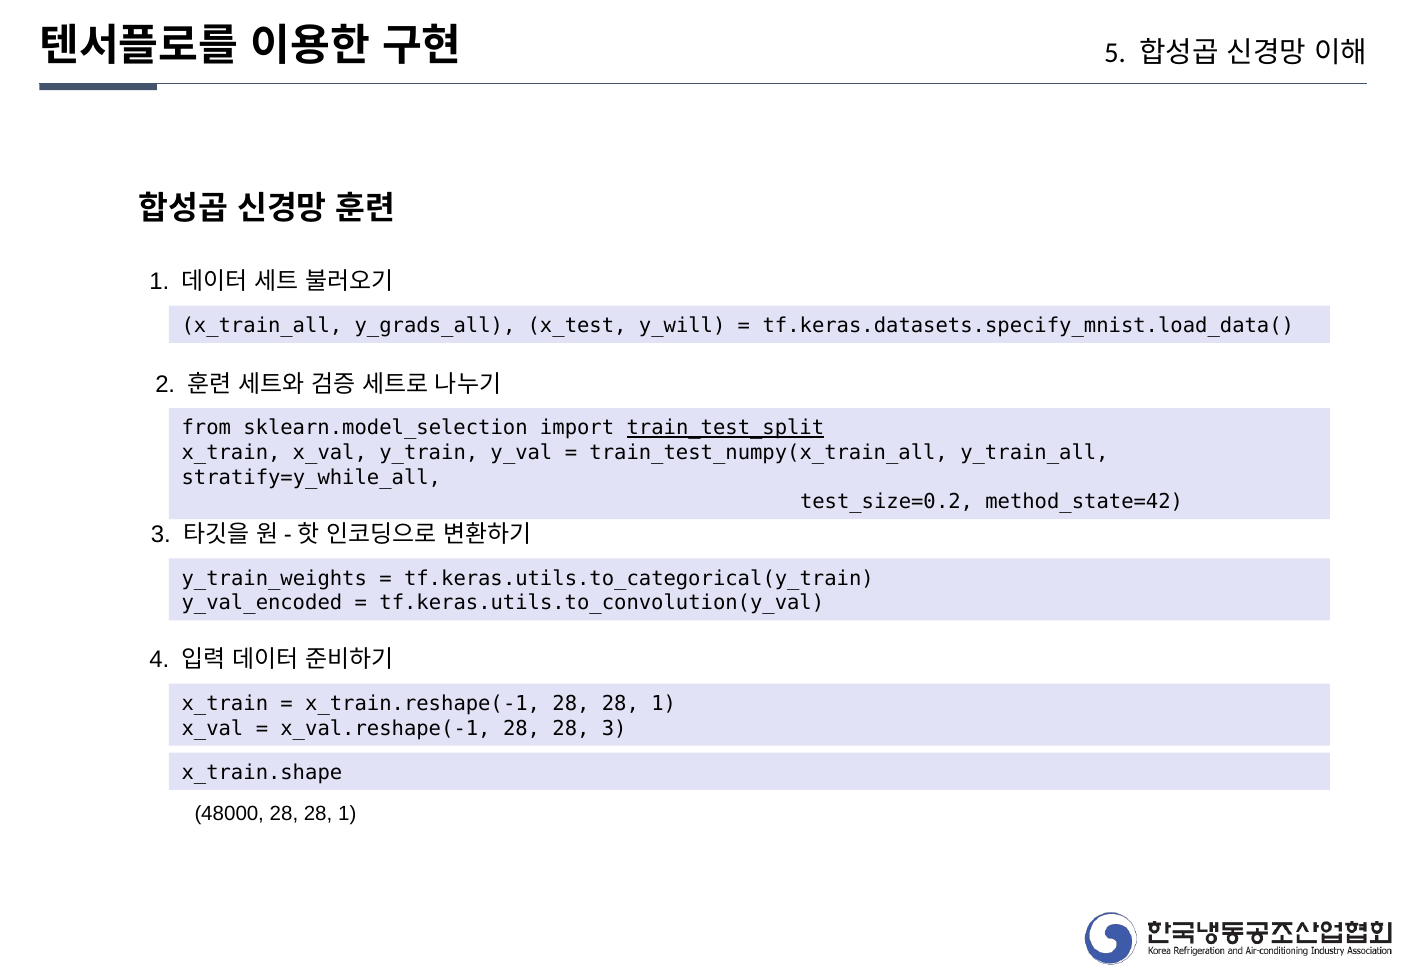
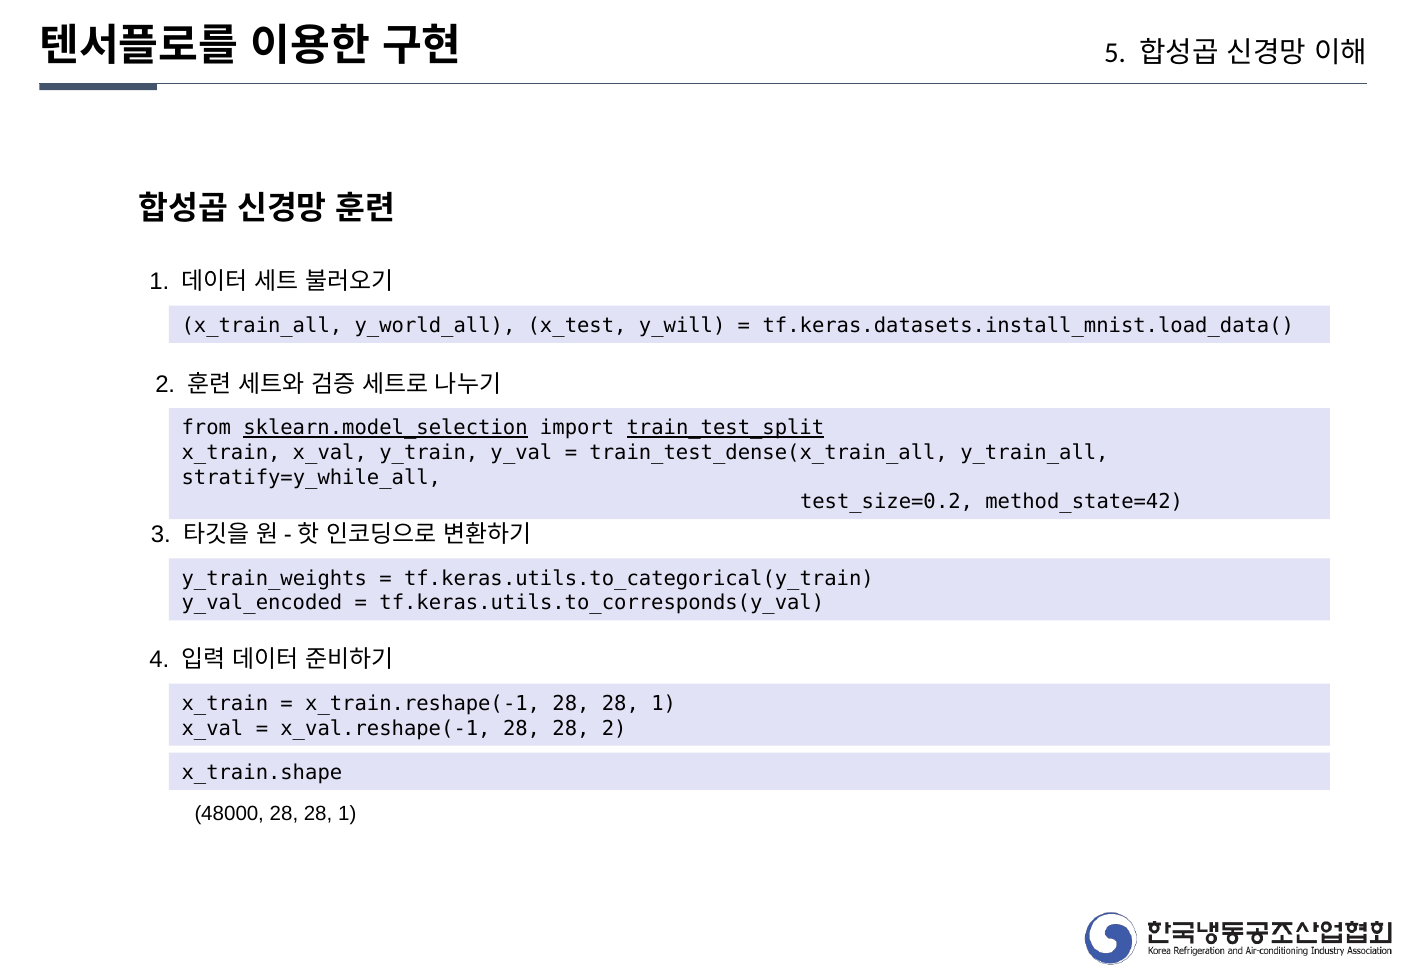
y_grads_all: y_grads_all -> y_world_all
tf.keras.datasets.specify_mnist.load_data(: tf.keras.datasets.specify_mnist.load_data( -> tf.keras.datasets.install_mnist.load_data(
sklearn.model_selection underline: none -> present
train_test_numpy(x_train_all: train_test_numpy(x_train_all -> train_test_dense(x_train_all
tf.keras.utils.to_convolution(y_val: tf.keras.utils.to_convolution(y_val -> tf.keras.utils.to_corresponds(y_val
28 3: 3 -> 2
